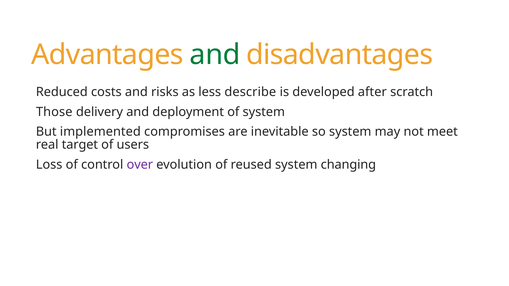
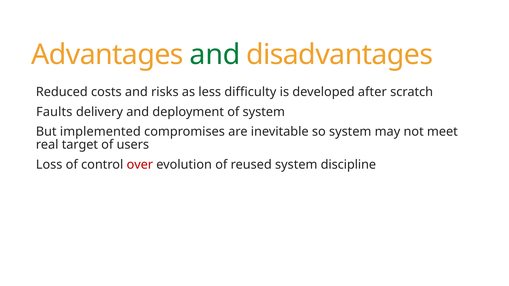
describe: describe -> difficulty
Those: Those -> Faults
over colour: purple -> red
changing: changing -> discipline
